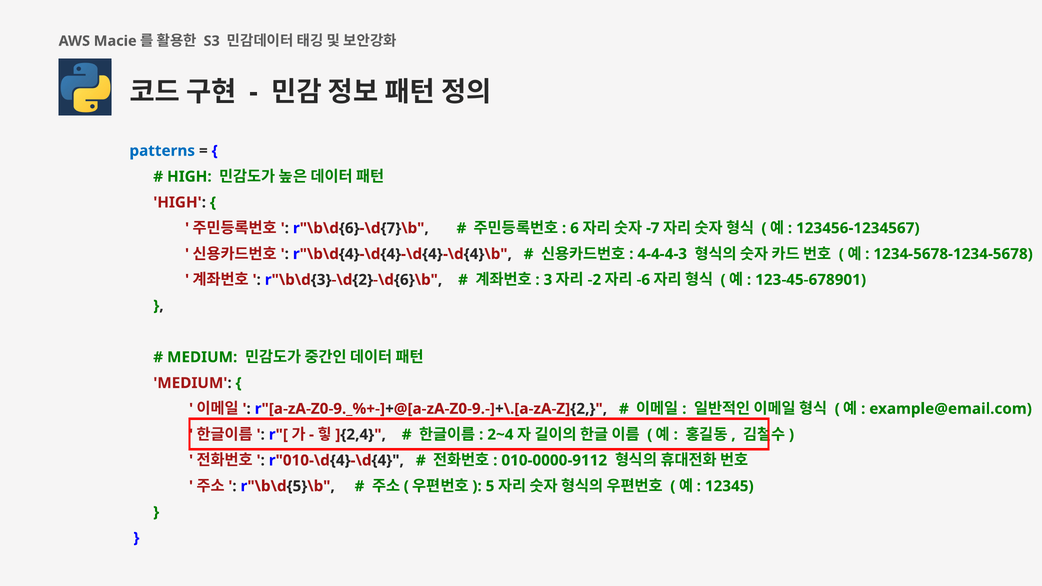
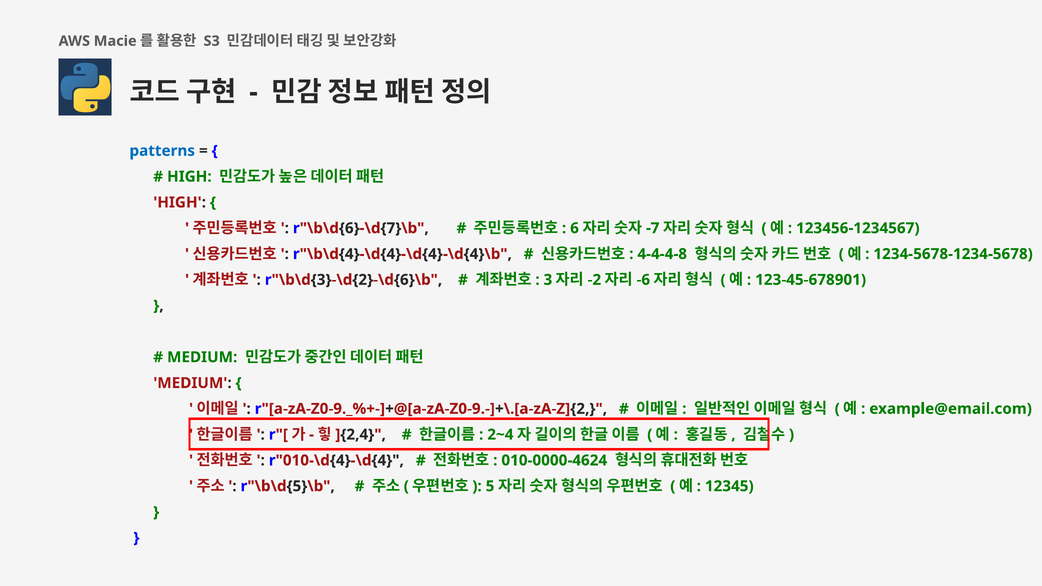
4-4-4-3: 4-4-4-3 -> 4-4-4-8
010-0000-9112: 010-0000-9112 -> 010-0000-4624
